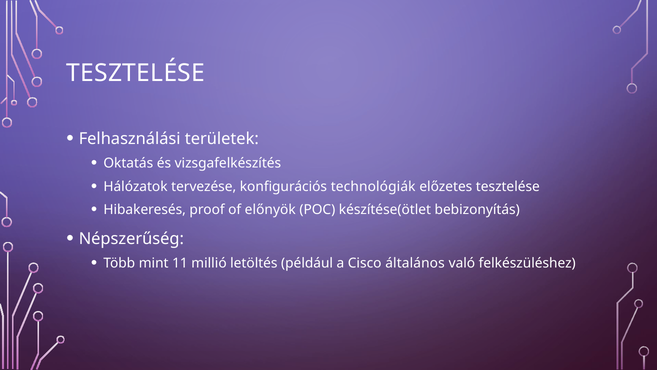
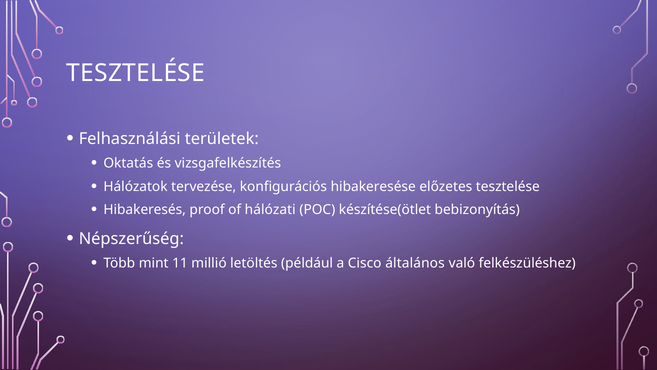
technológiák: technológiák -> hibakeresése
előnyök: előnyök -> hálózati
